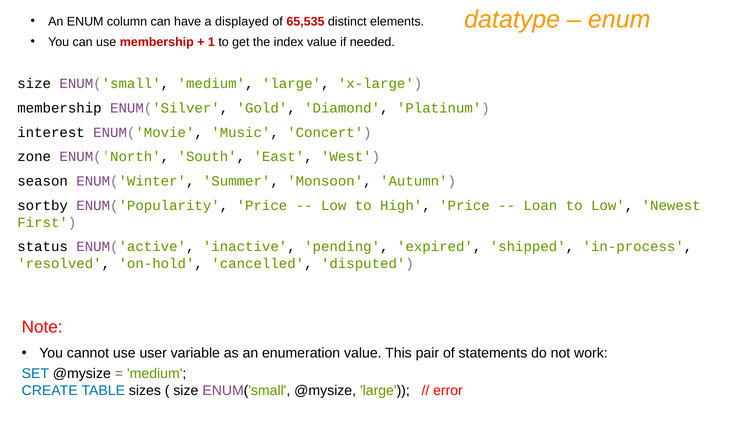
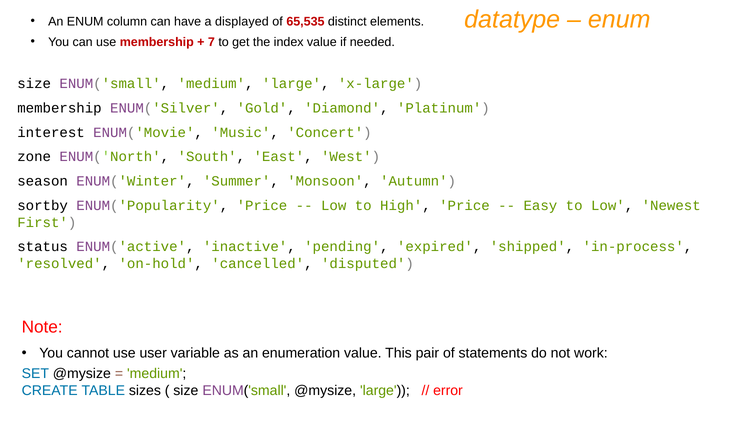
1: 1 -> 7
Loan: Loan -> Easy
